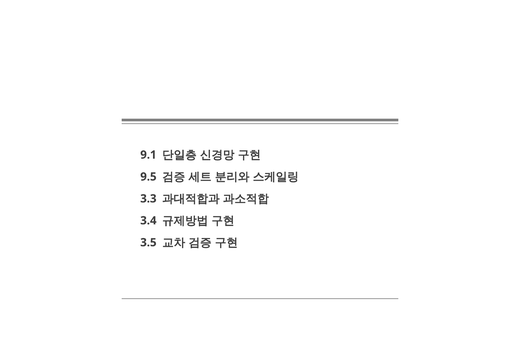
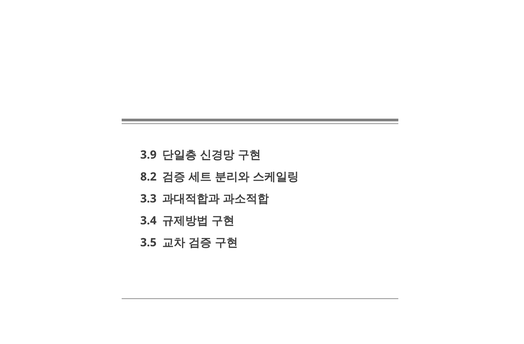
9.1: 9.1 -> 3.9
9.5: 9.5 -> 8.2
